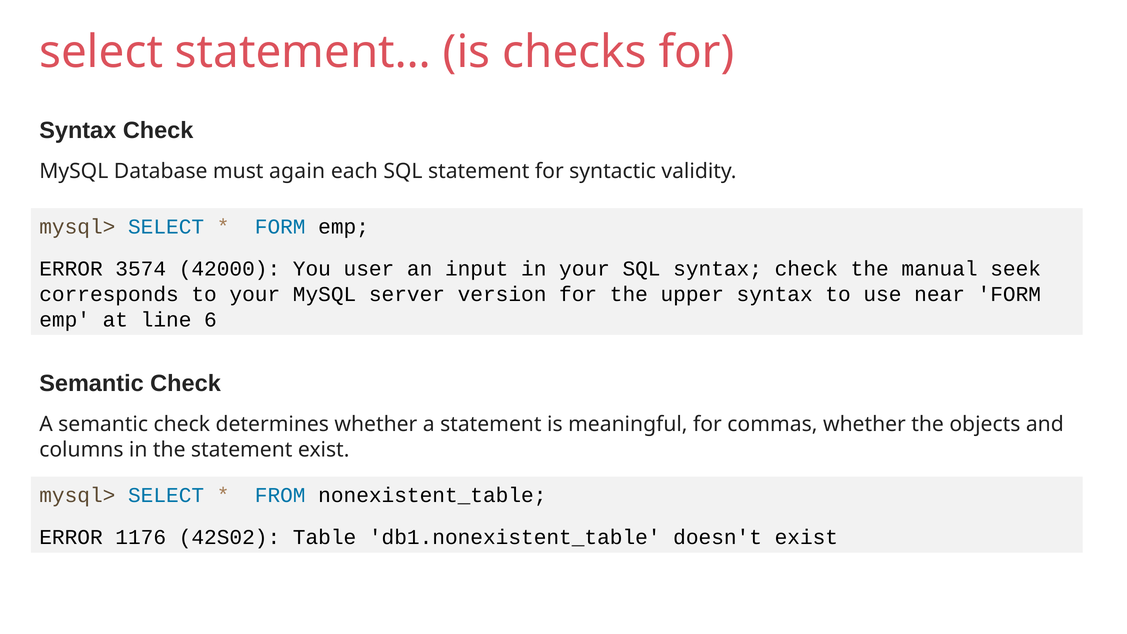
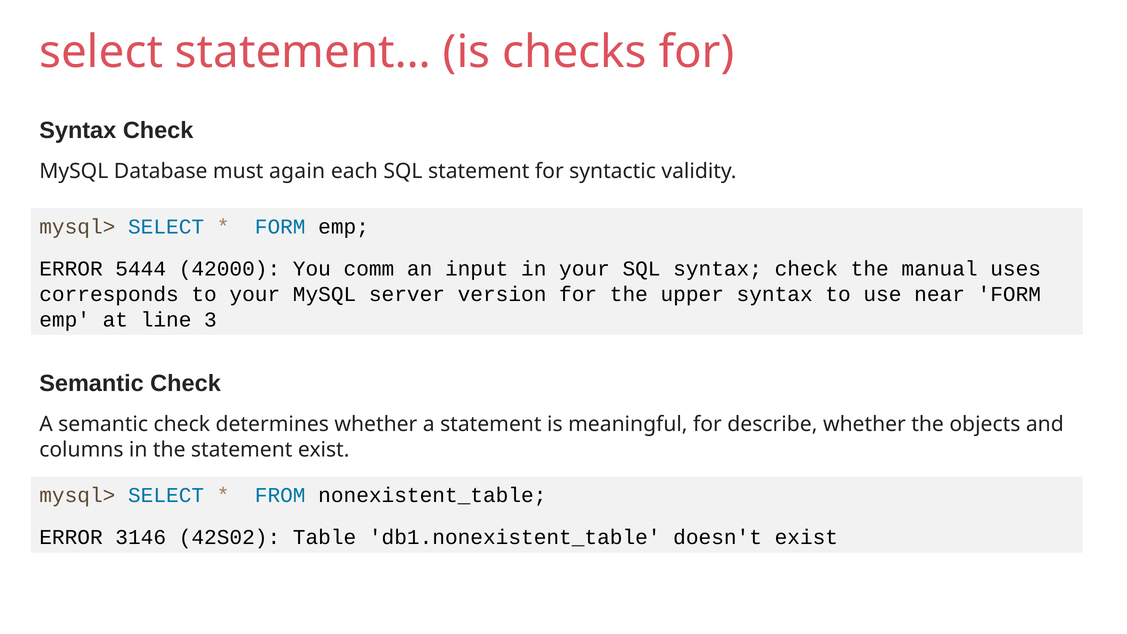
3574: 3574 -> 5444
user: user -> comm
seek: seek -> uses
6: 6 -> 3
commas: commas -> describe
1176: 1176 -> 3146
